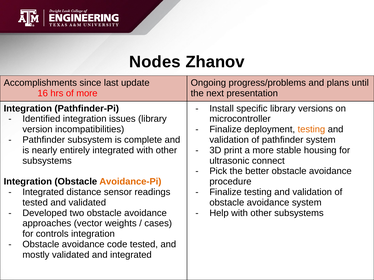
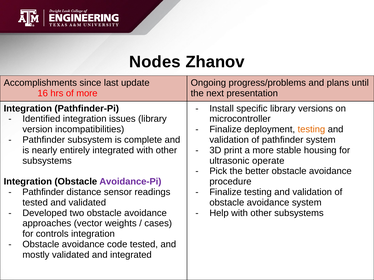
connect: connect -> operate
Avoidance-Pi colour: orange -> purple
Integrated at (43, 192): Integrated -> Pathfinder
